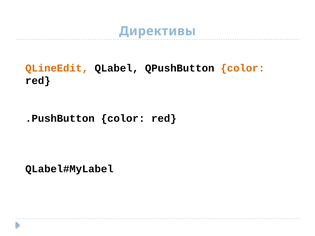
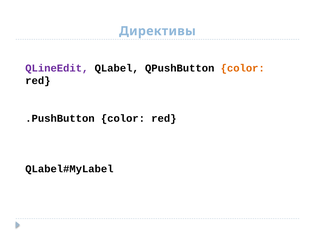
QLineEdit colour: orange -> purple
